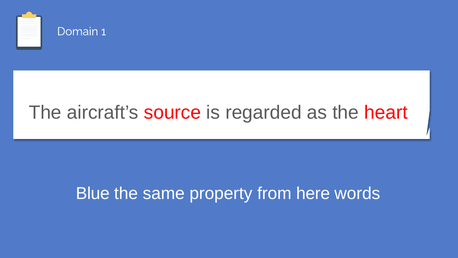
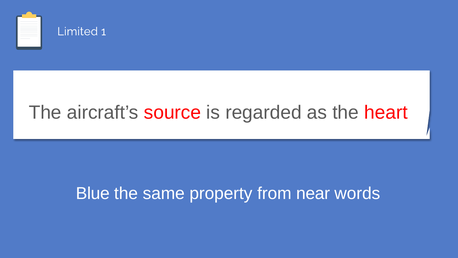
Domain: Domain -> Limited
here: here -> near
